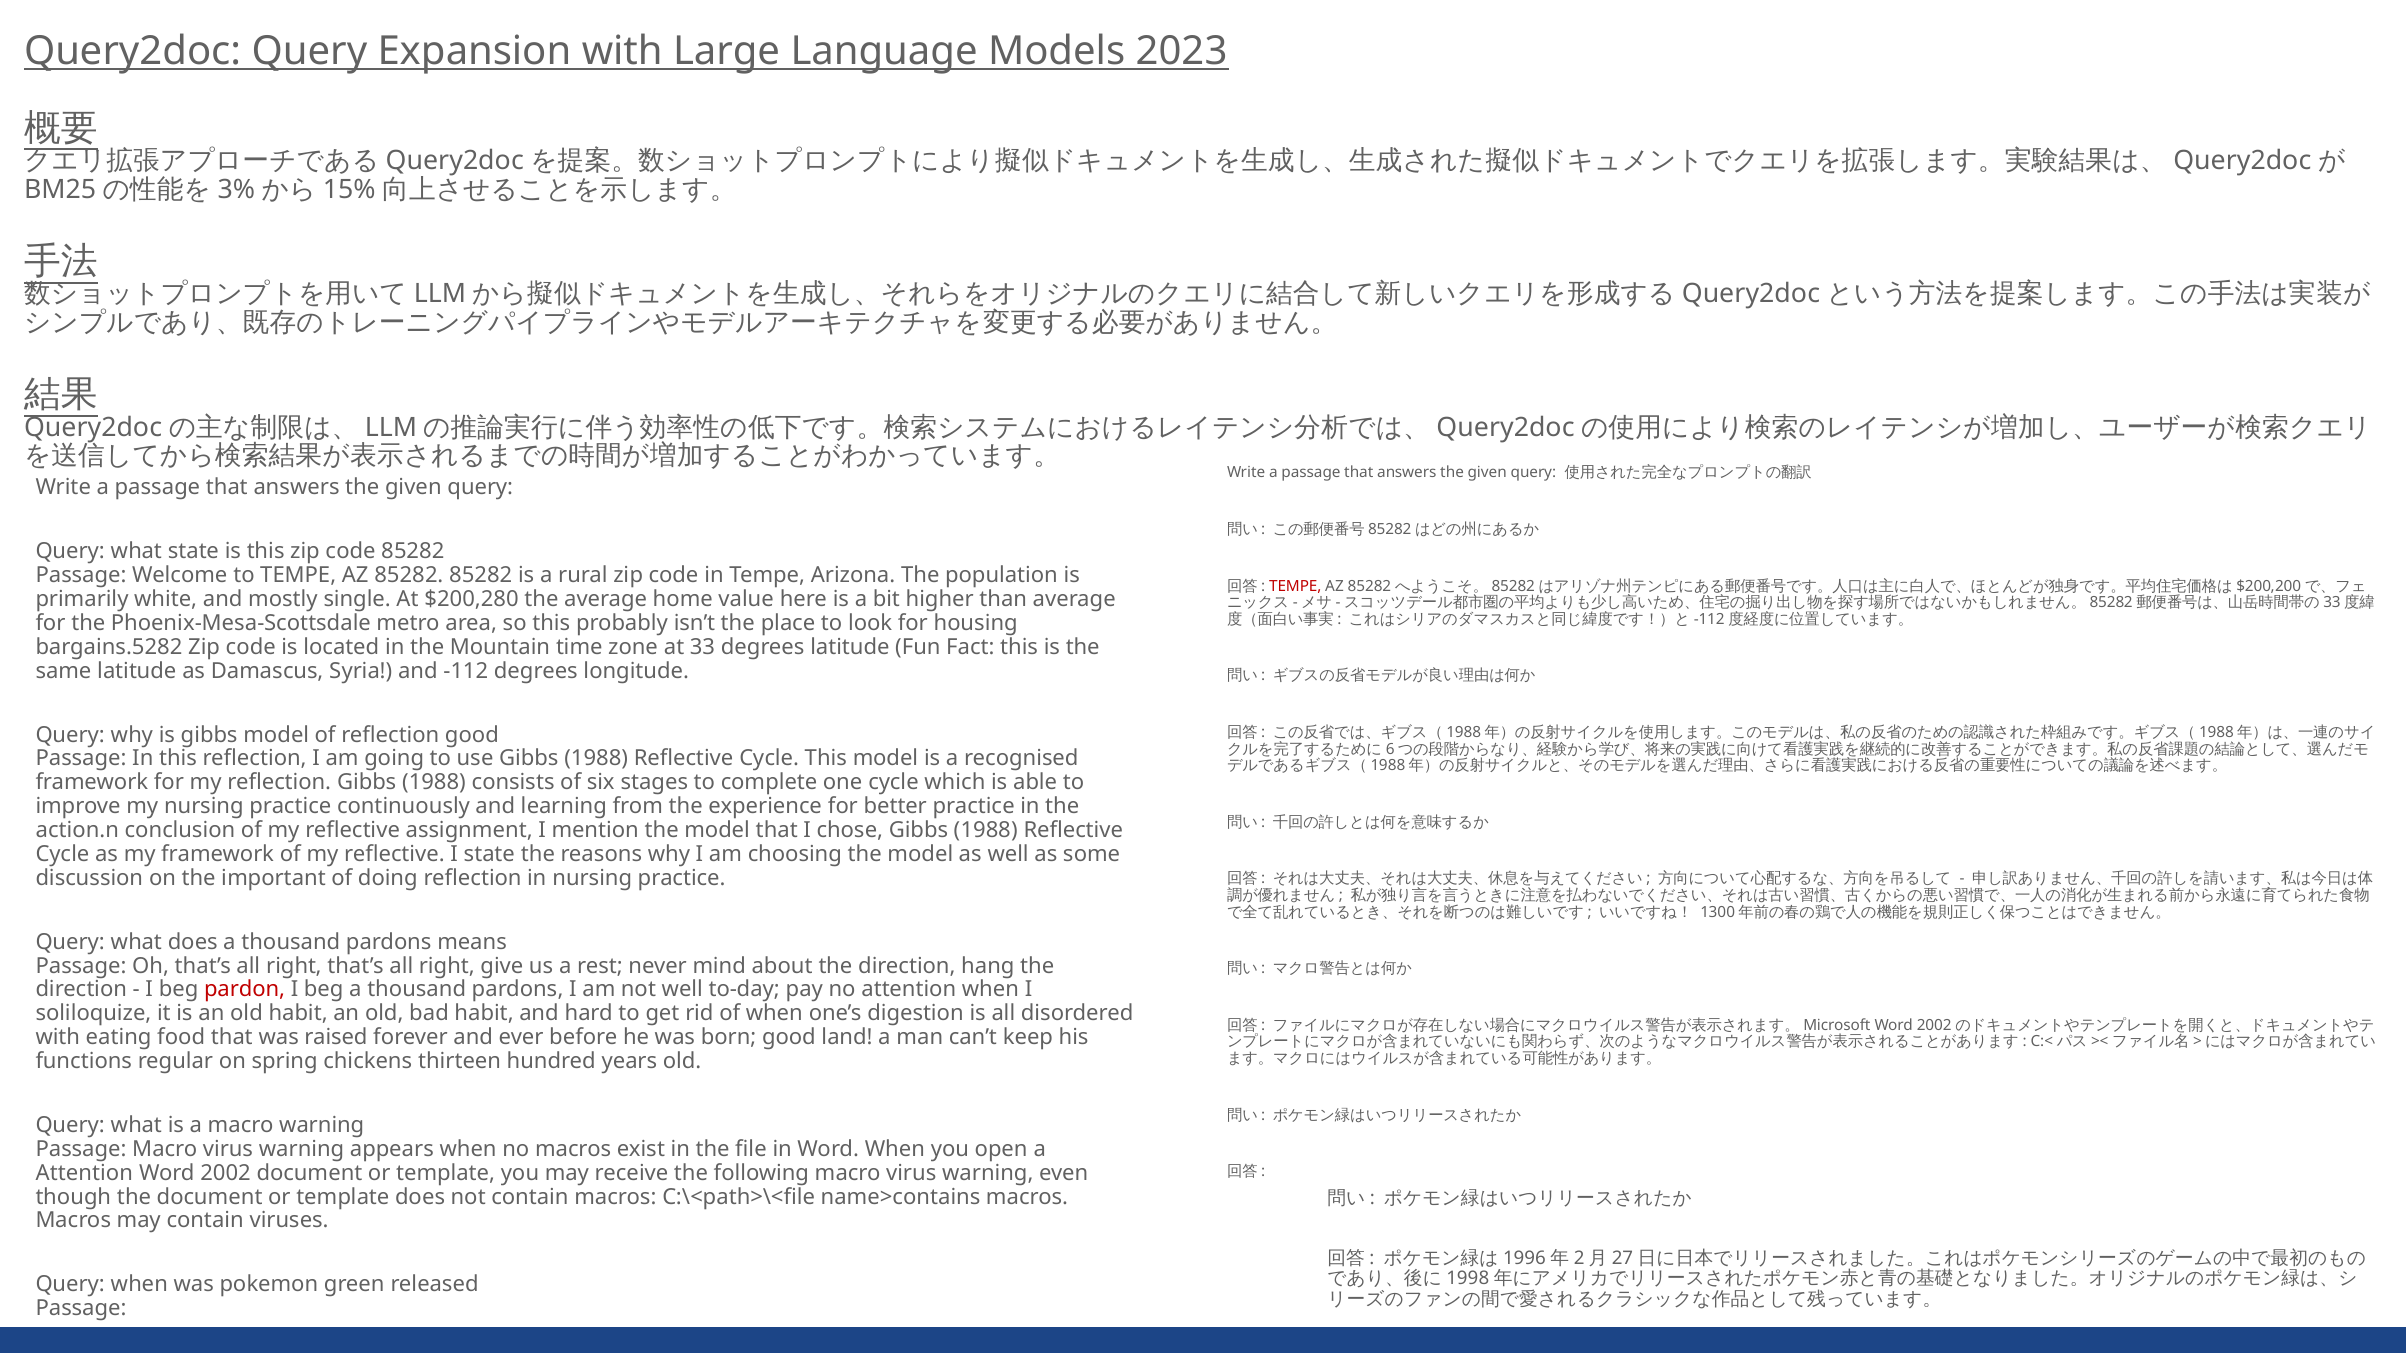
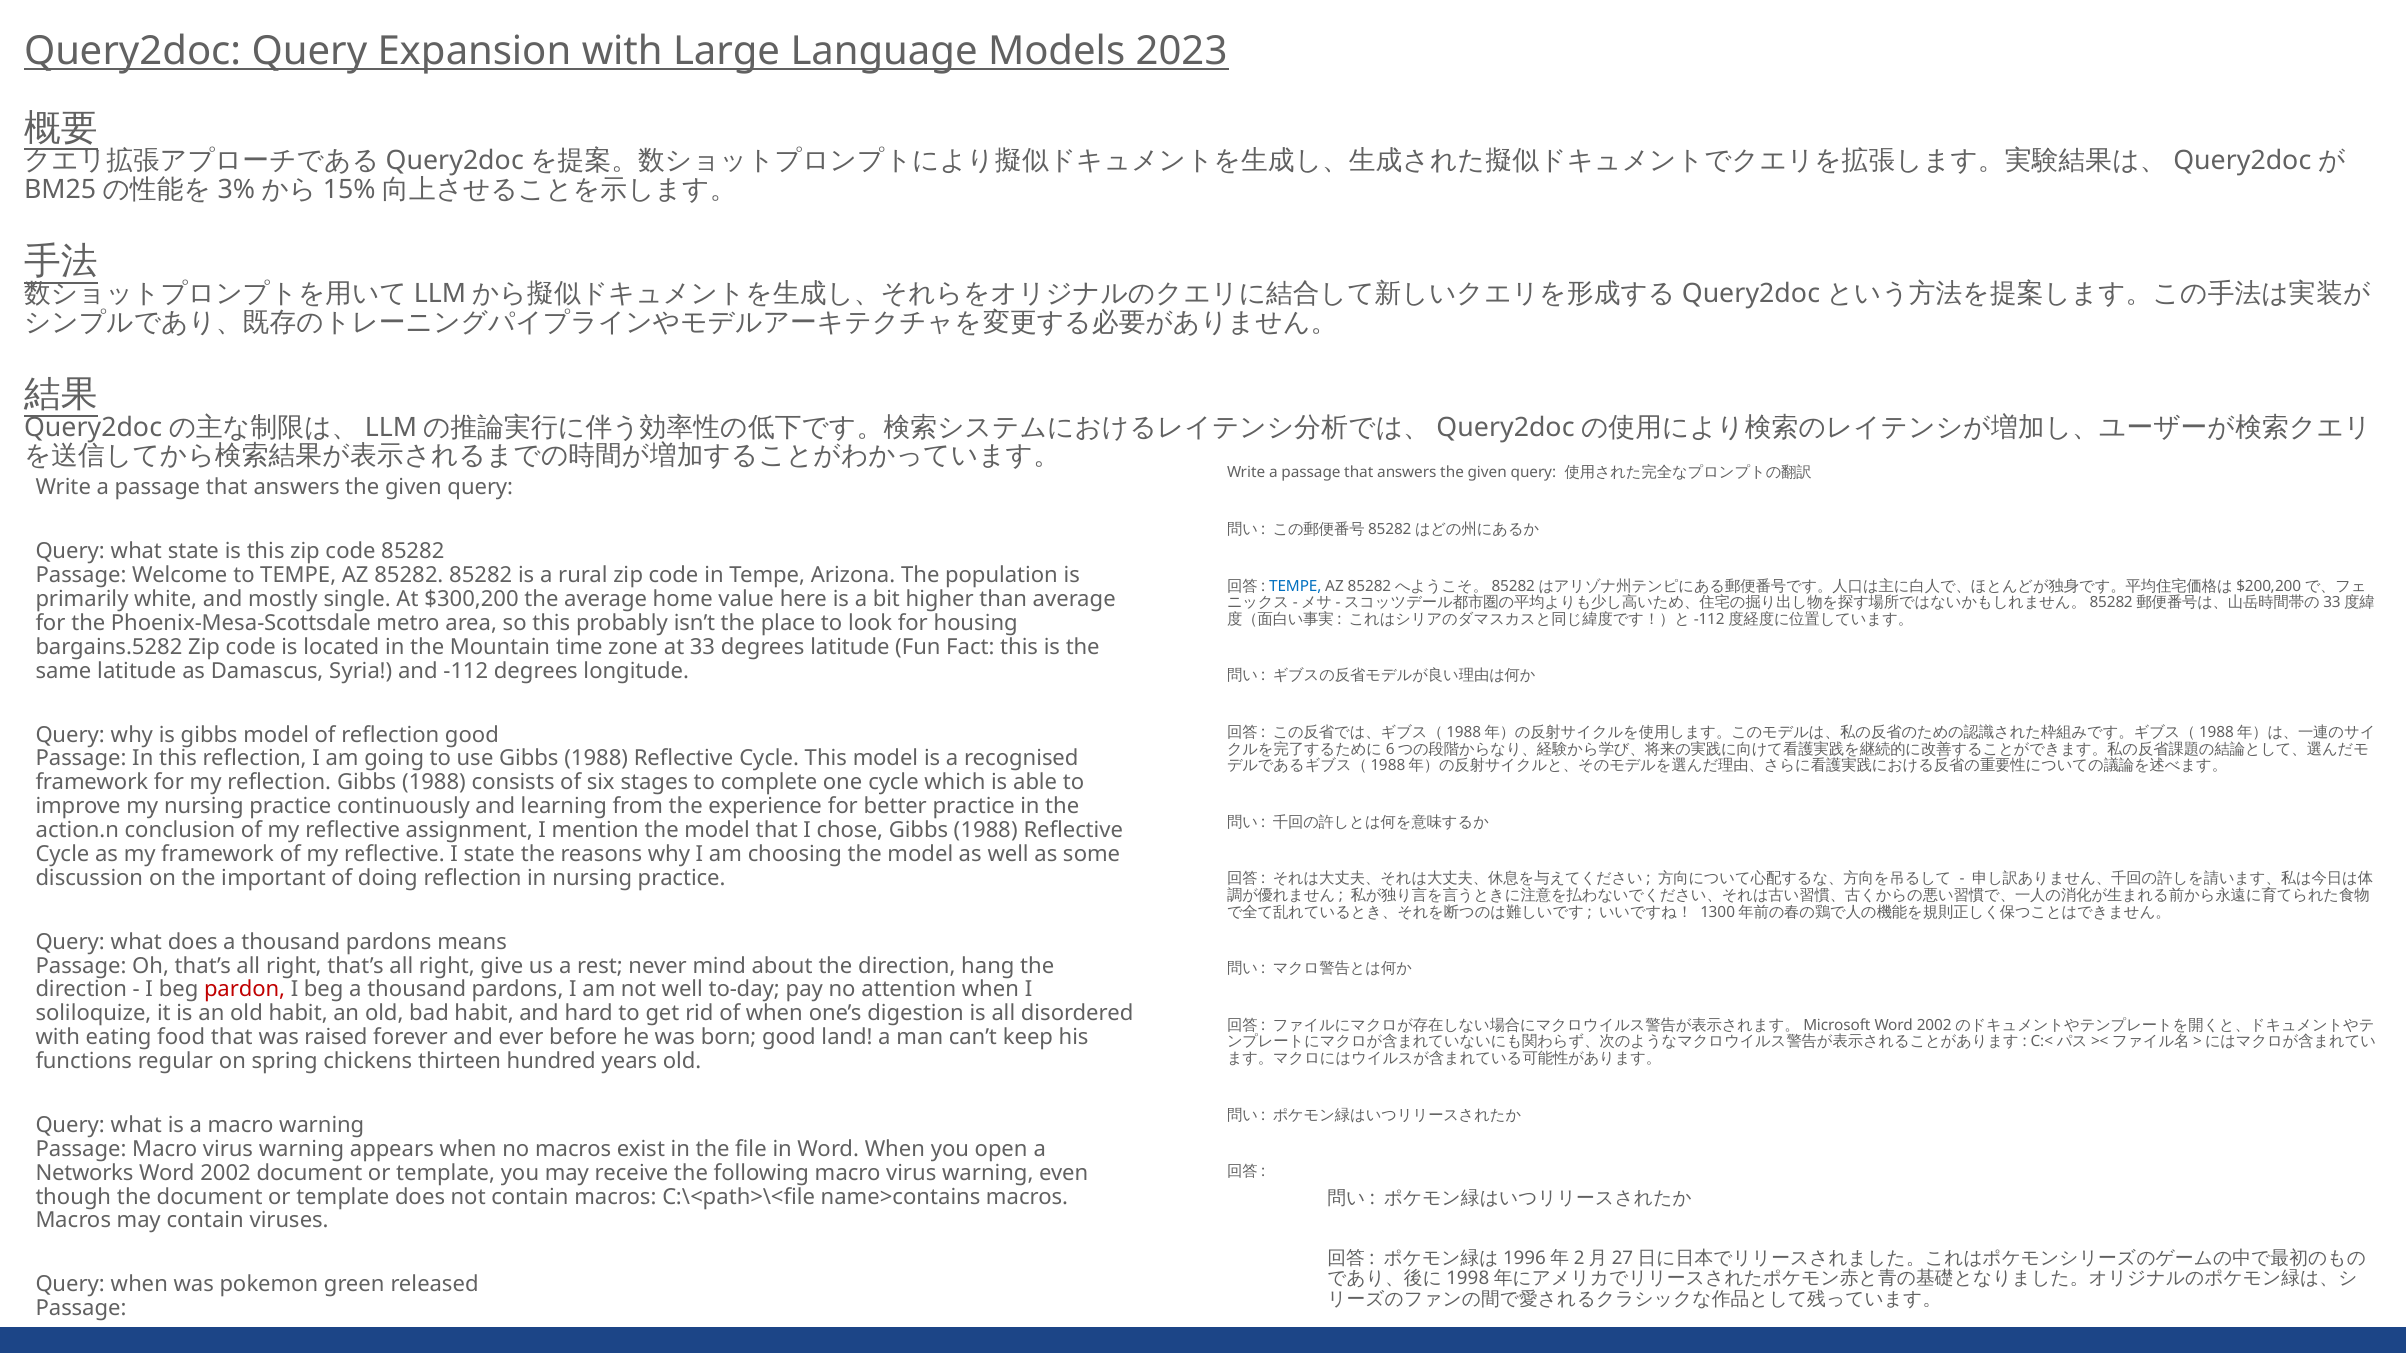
TEMPE at (1295, 586) colour: red -> blue
$200,280: $200,280 -> $300,200
Attention at (84, 1173): Attention -> Networks
